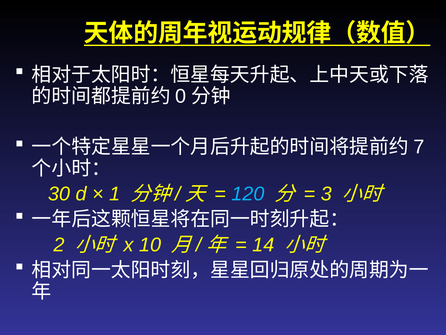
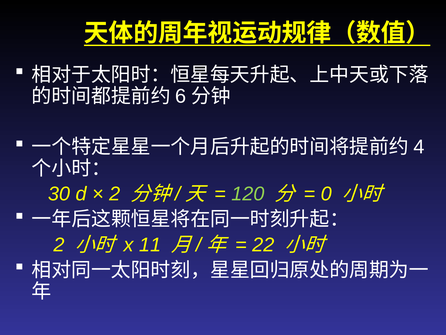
0: 0 -> 6
7: 7 -> 4
1 at (115, 194): 1 -> 2
120 colour: light blue -> light green
3: 3 -> 0
10: 10 -> 11
14: 14 -> 22
